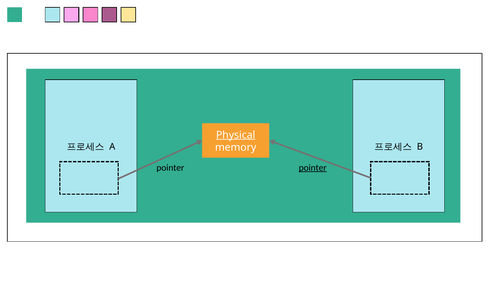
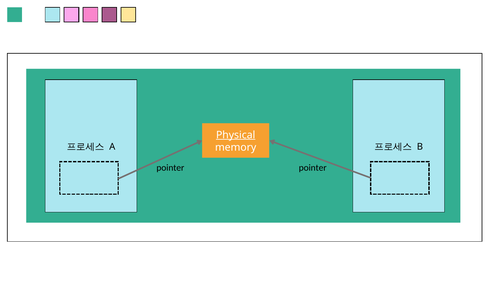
pointer at (313, 168) underline: present -> none
